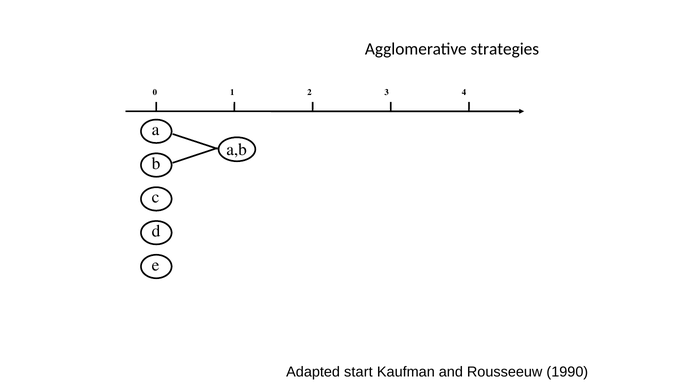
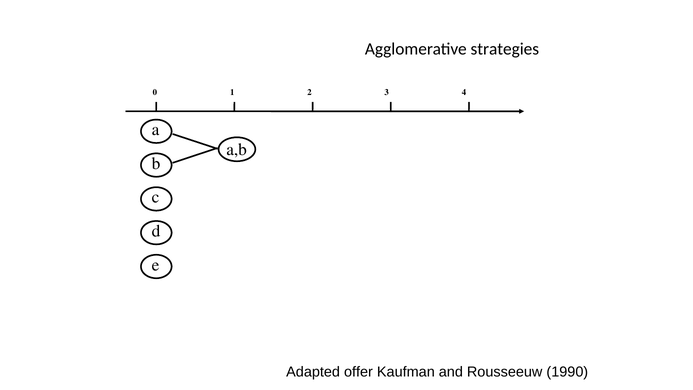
start: start -> offer
